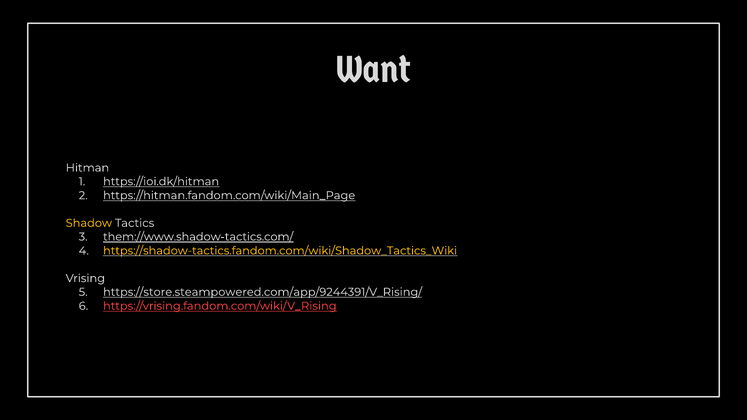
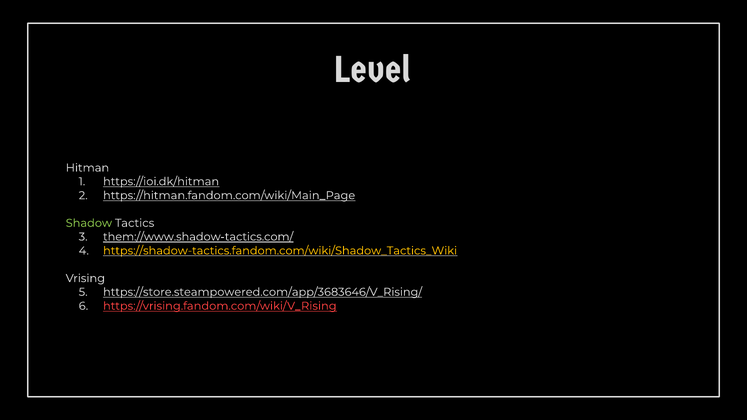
Want: Want -> Level
Shadow colour: yellow -> light green
https://store.steampowered.com/app/9244391/V_Rising/: https://store.steampowered.com/app/9244391/V_Rising/ -> https://store.steampowered.com/app/3683646/V_Rising/
